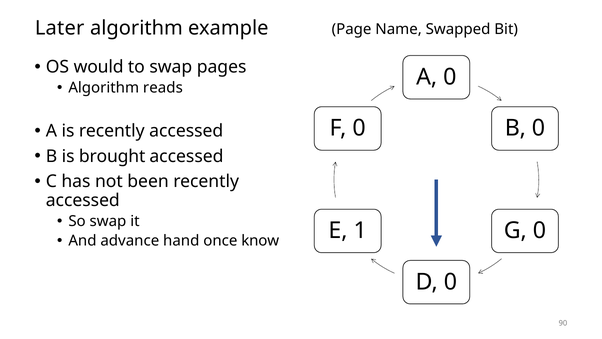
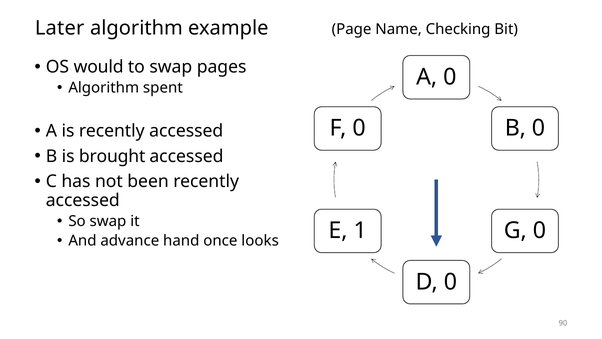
Swapped: Swapped -> Checking
reads: reads -> spent
know: know -> looks
